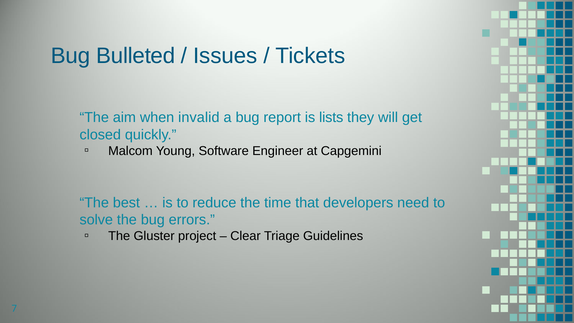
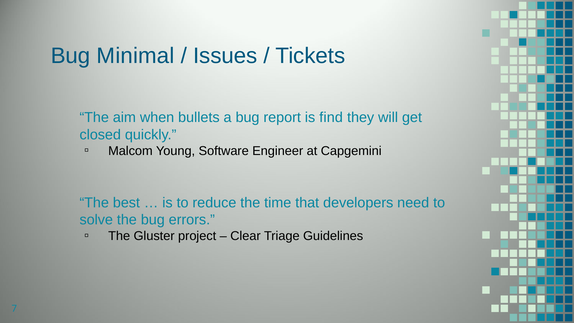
Bulleted: Bulleted -> Minimal
invalid: invalid -> bullets
lists: lists -> find
